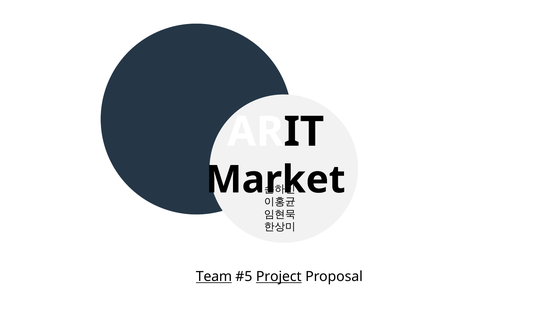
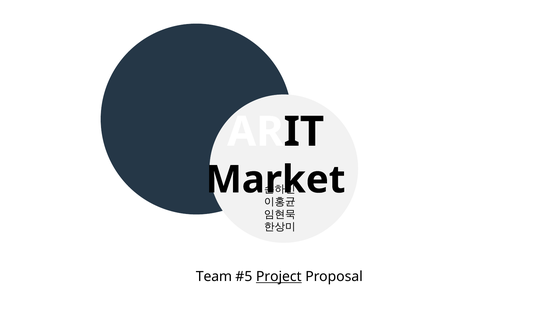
Team underline: present -> none
